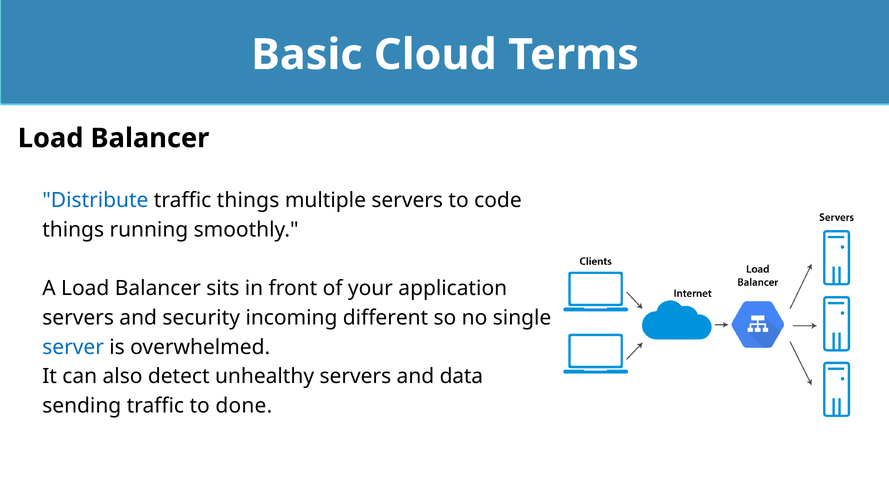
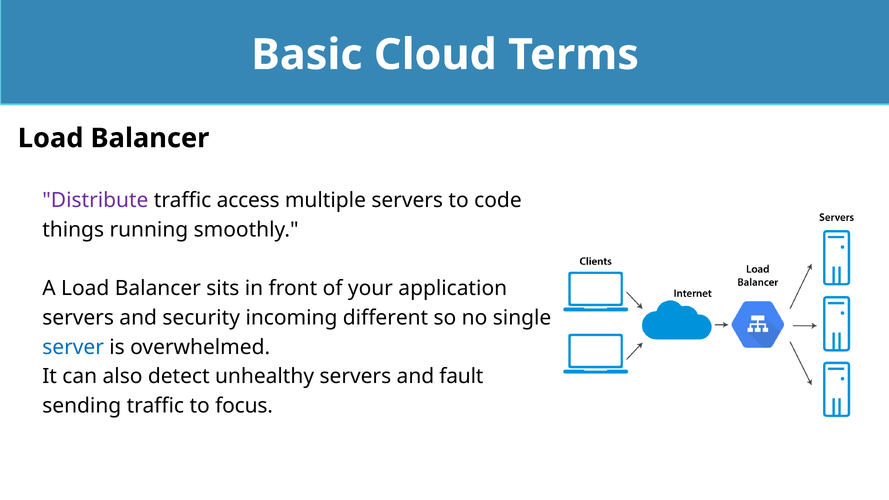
Distribute colour: blue -> purple
traffic things: things -> access
data: data -> fault
done: done -> focus
